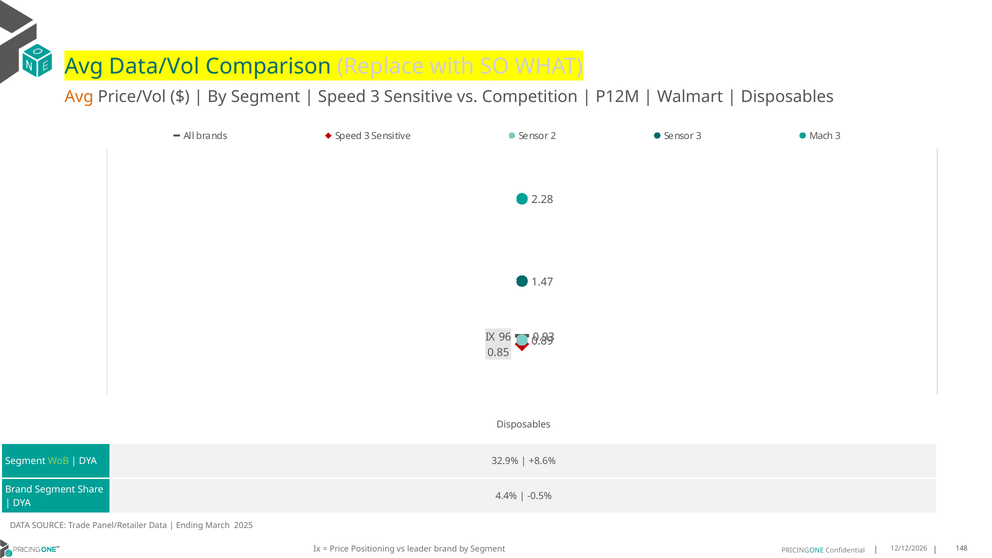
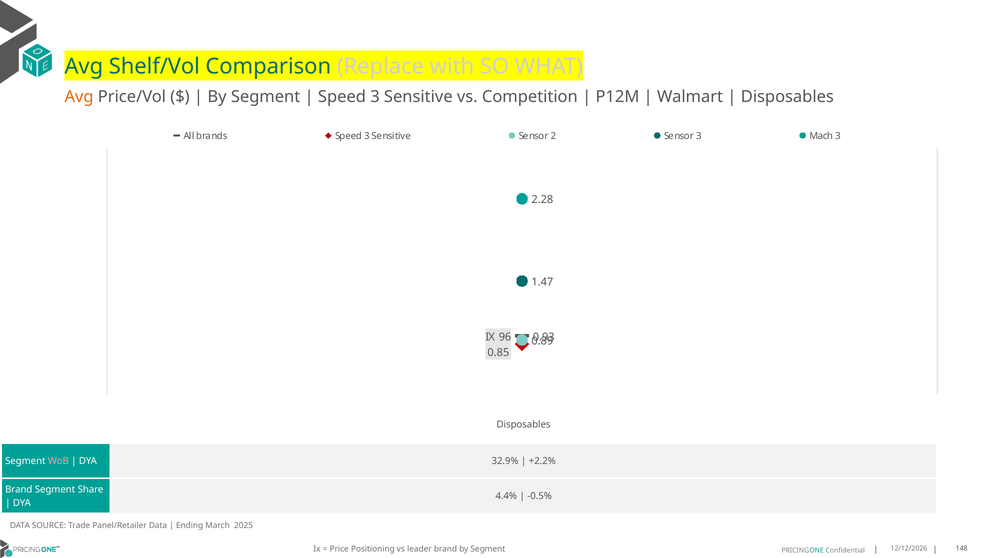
Data/Vol: Data/Vol -> Shelf/Vol
WoB colour: light green -> pink
+8.6%: +8.6% -> +2.2%
